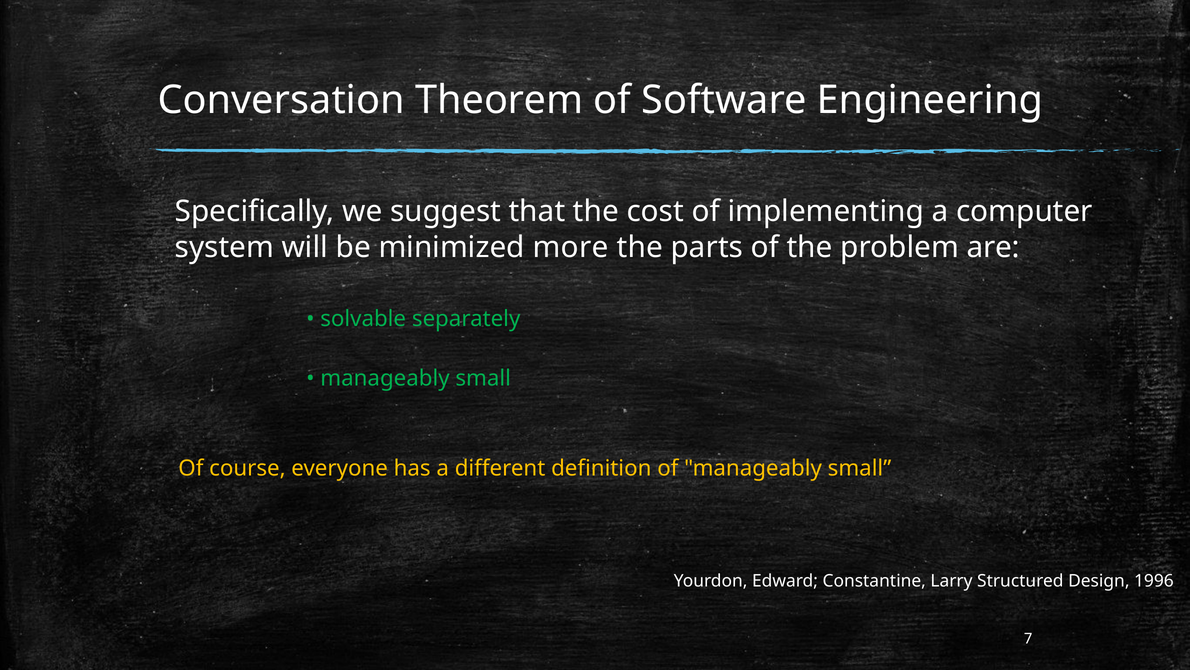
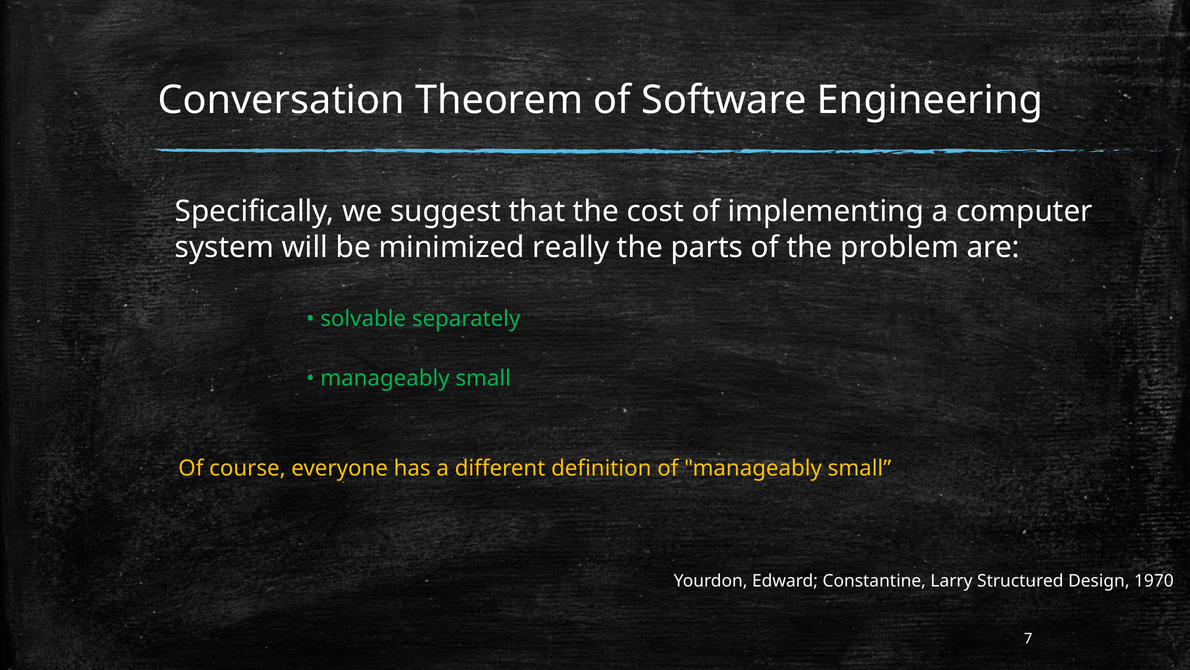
more: more -> really
1996: 1996 -> 1970
